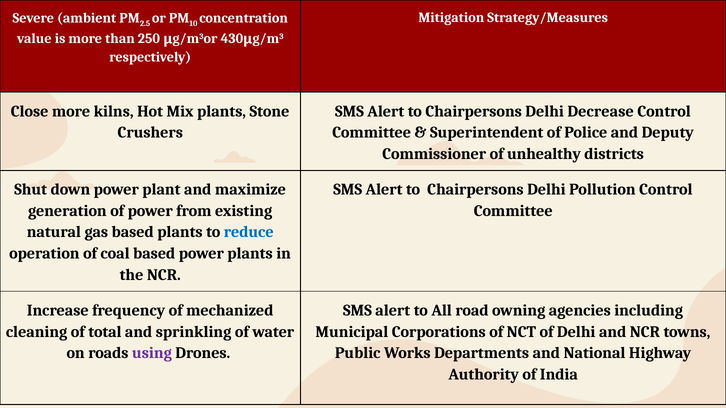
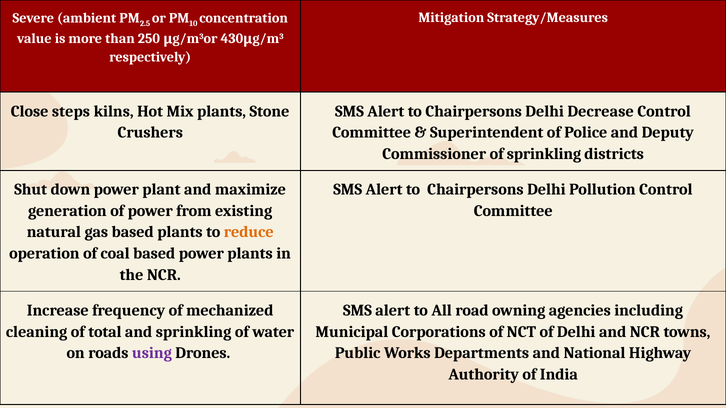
Close more: more -> steps
of unhealthy: unhealthy -> sprinkling
reduce colour: blue -> orange
